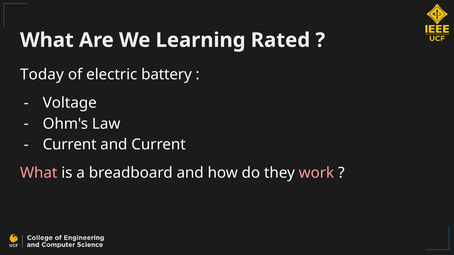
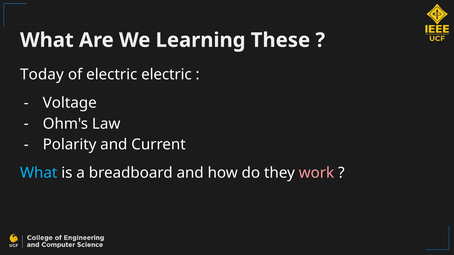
Rated: Rated -> These
electric battery: battery -> electric
Current at (70, 145): Current -> Polarity
What at (39, 173) colour: pink -> light blue
